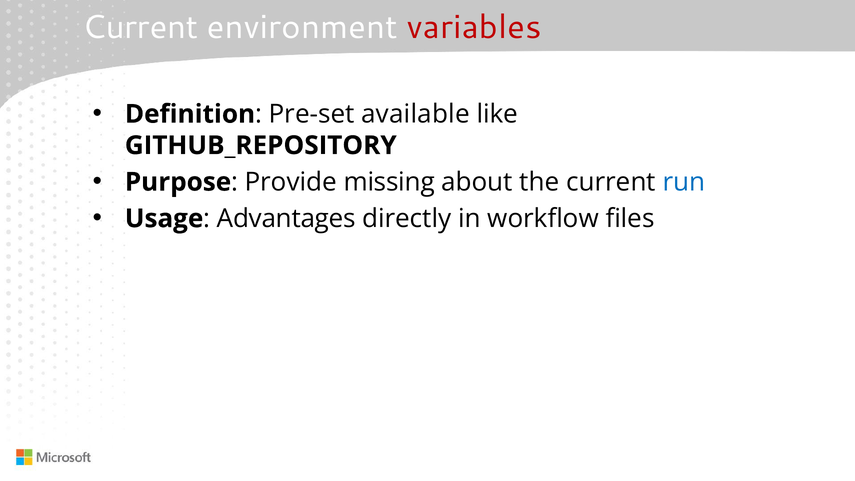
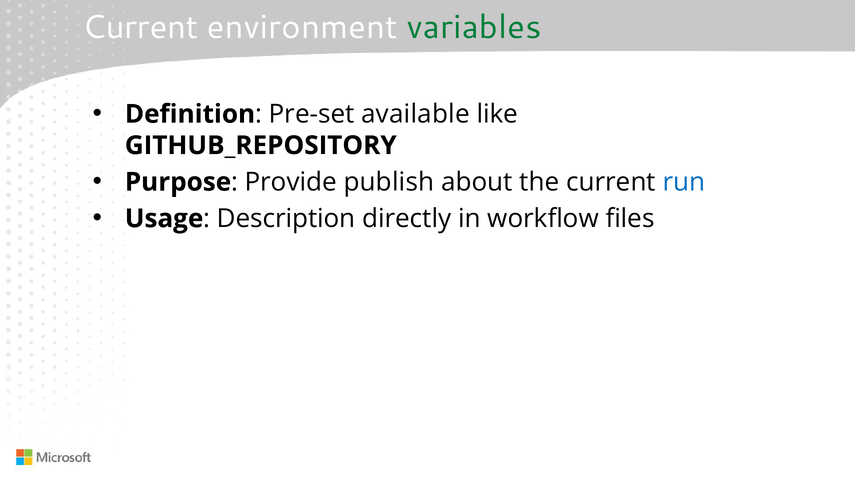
variables colour: red -> green
missing: missing -> publish
Advantages: Advantages -> Description
